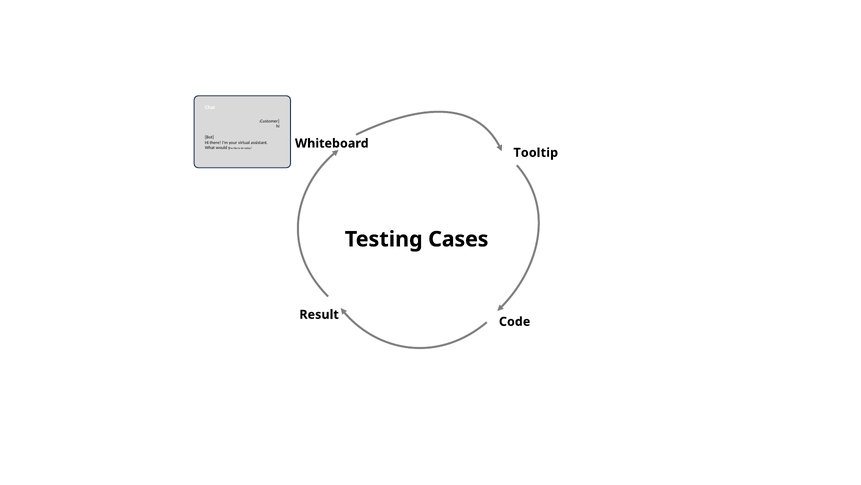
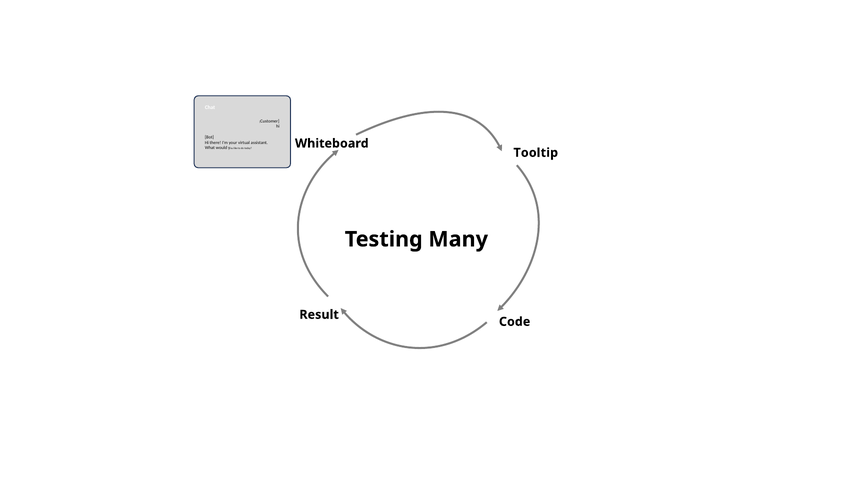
Cases: Cases -> Many
